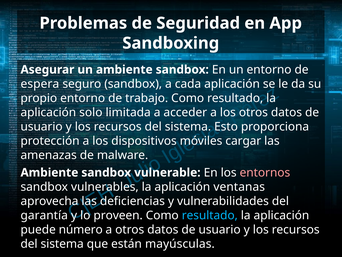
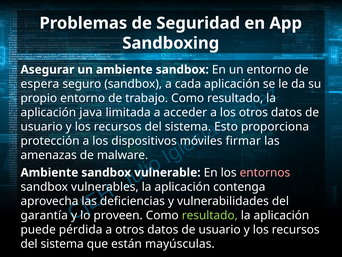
solo: solo -> java
cargar: cargar -> firmar
ventanas: ventanas -> contenga
resultado at (210, 215) colour: light blue -> light green
número: número -> pérdida
